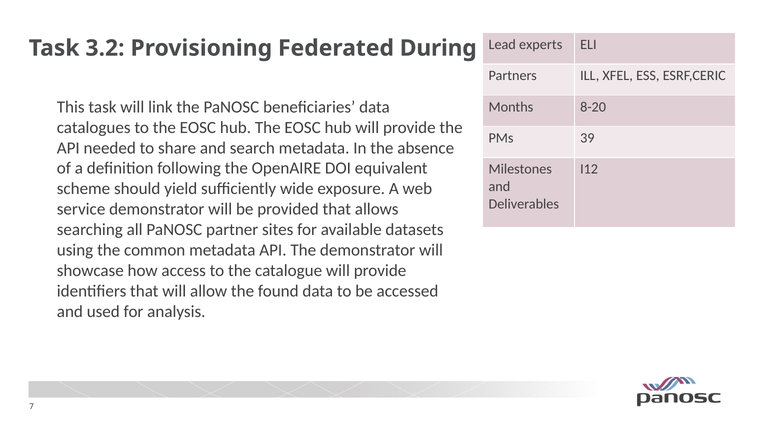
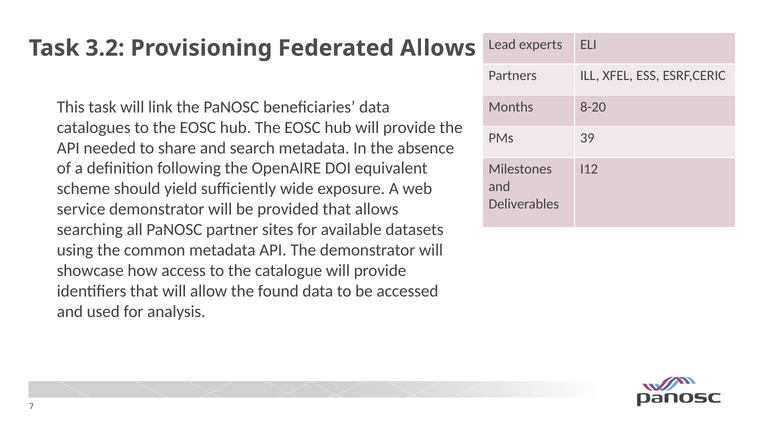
Federated During: During -> Allows
